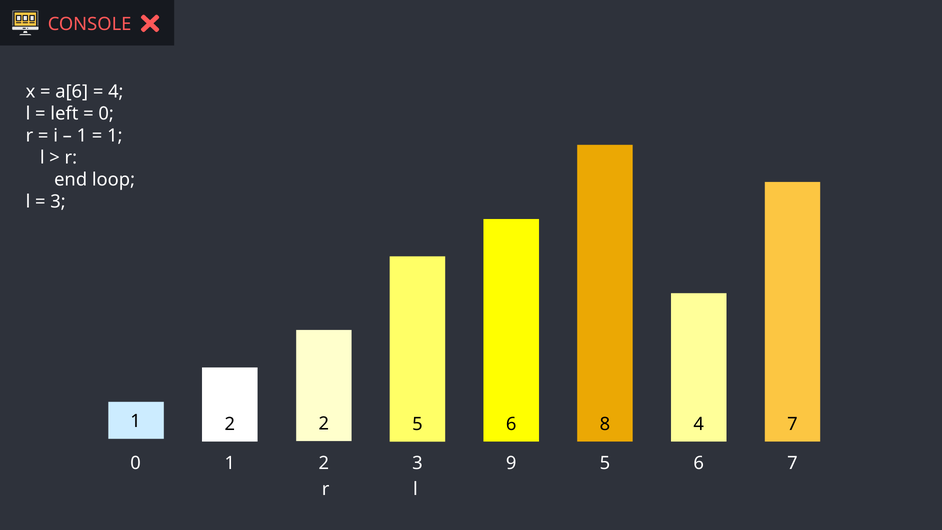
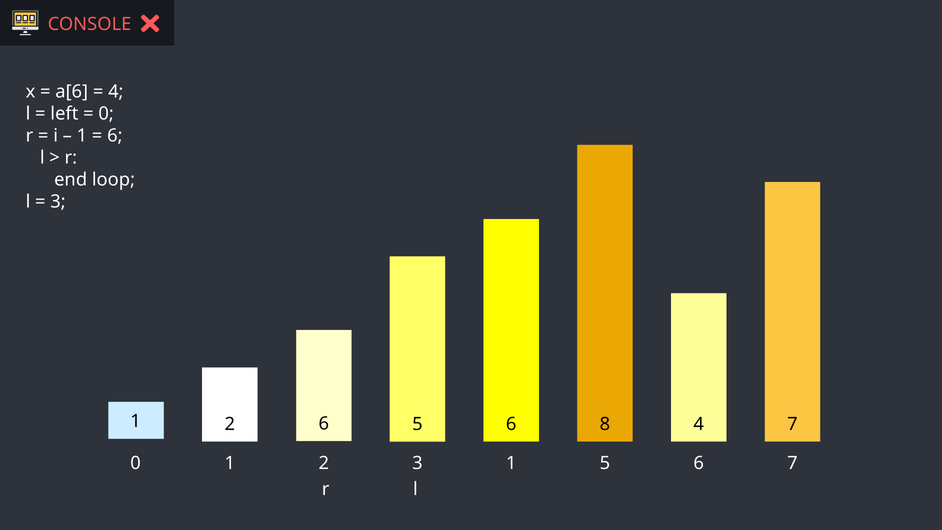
1 at (115, 136): 1 -> 6
2 2: 2 -> 6
3 9: 9 -> 1
